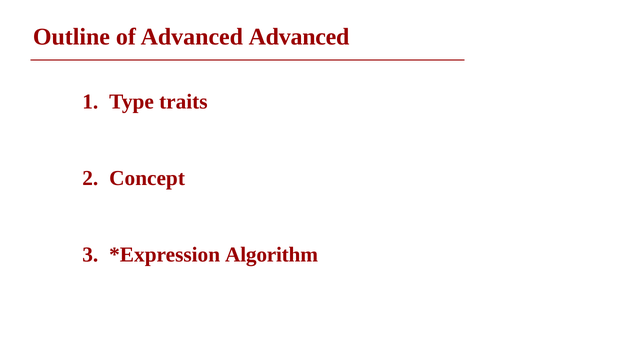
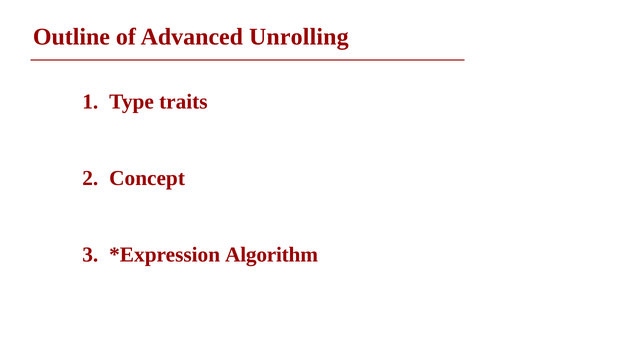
Advanced Advanced: Advanced -> Unrolling
